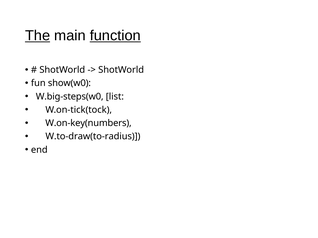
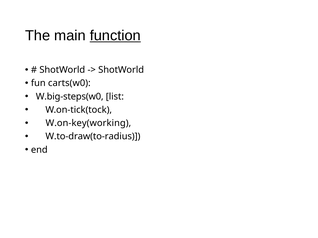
The underline: present -> none
show(w0: show(w0 -> carts(w0
W.on-key(numbers: W.on-key(numbers -> W.on-key(working
